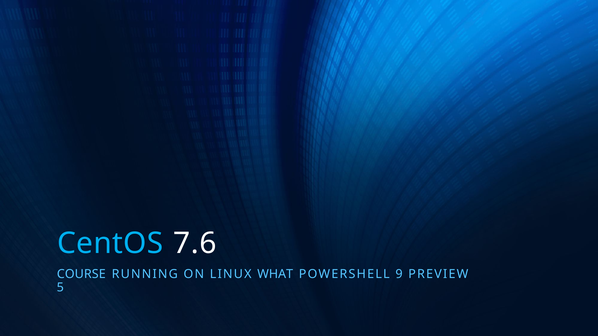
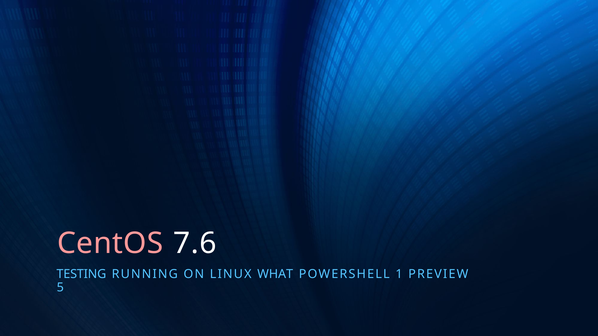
CentOS colour: light blue -> pink
COURSE: COURSE -> TESTING
9: 9 -> 1
